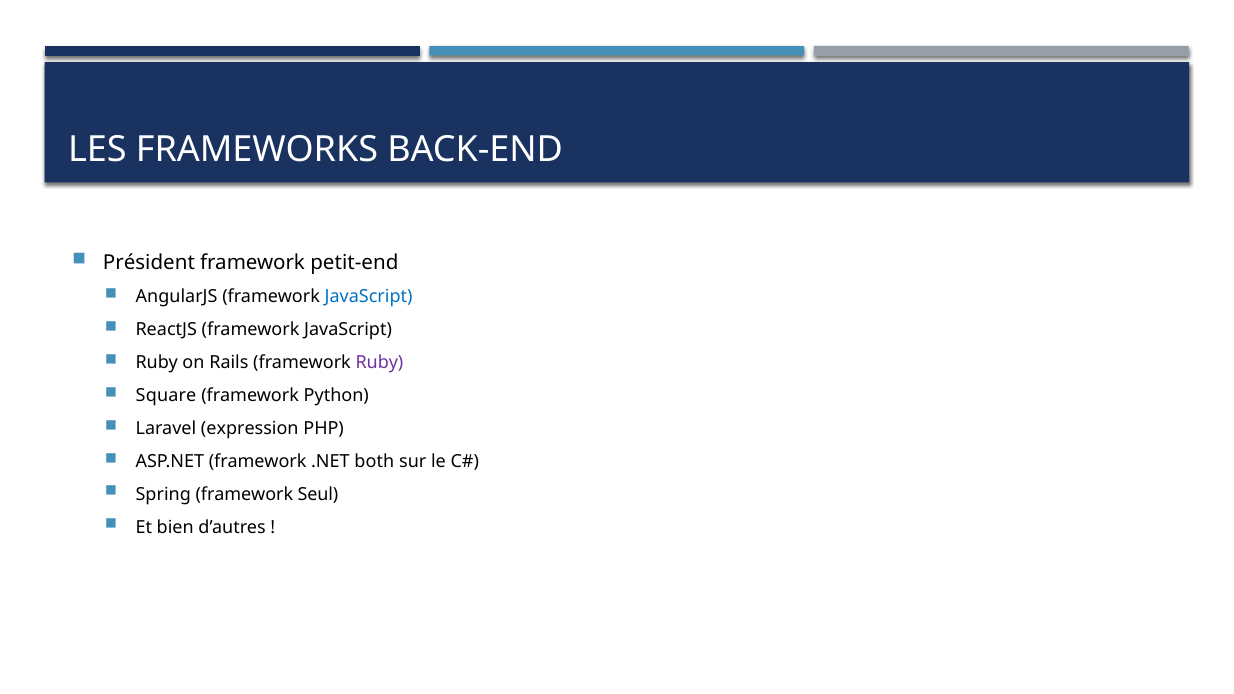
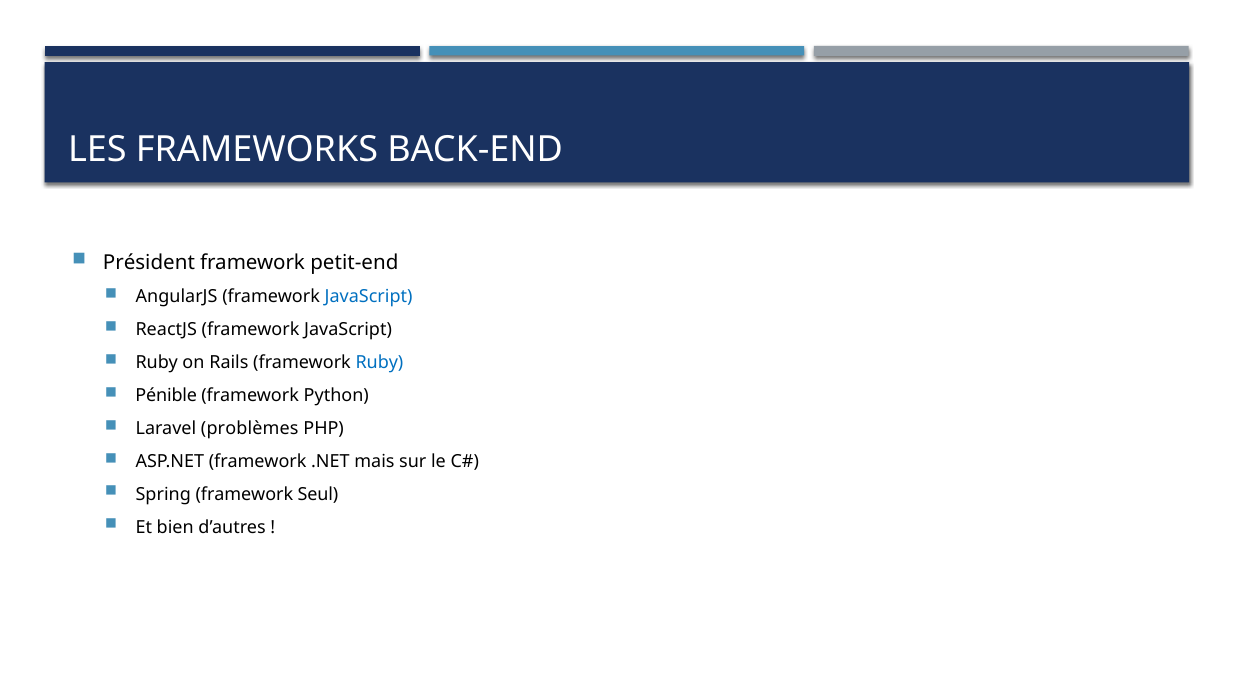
Ruby at (379, 363) colour: purple -> blue
Square: Square -> Pénible
expression: expression -> problèmes
both: both -> mais
